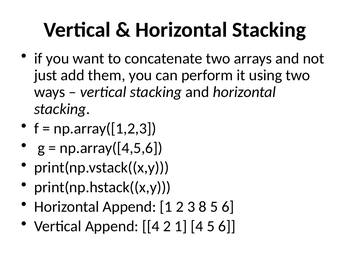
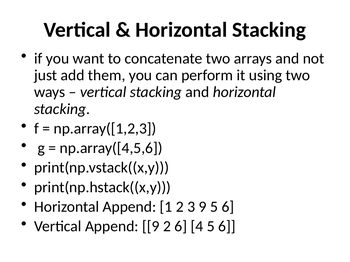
3 8: 8 -> 9
Append 4: 4 -> 9
2 1: 1 -> 6
